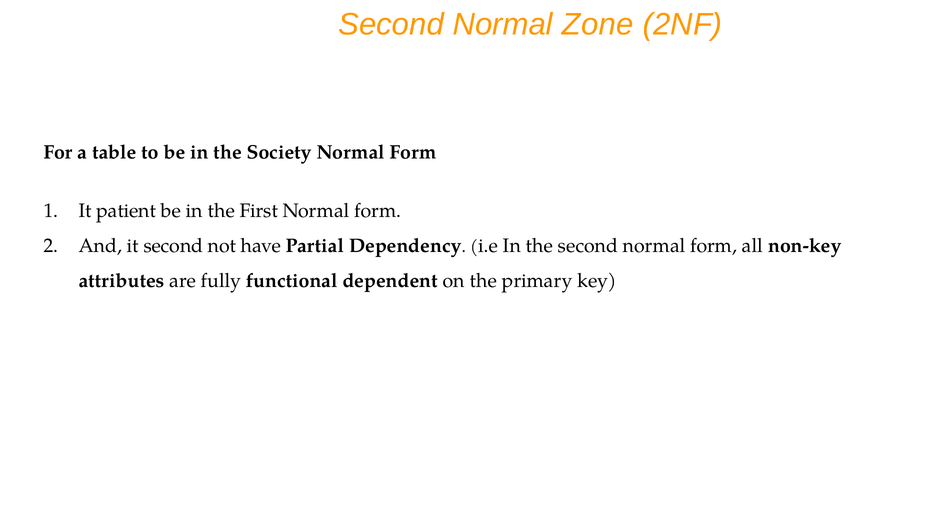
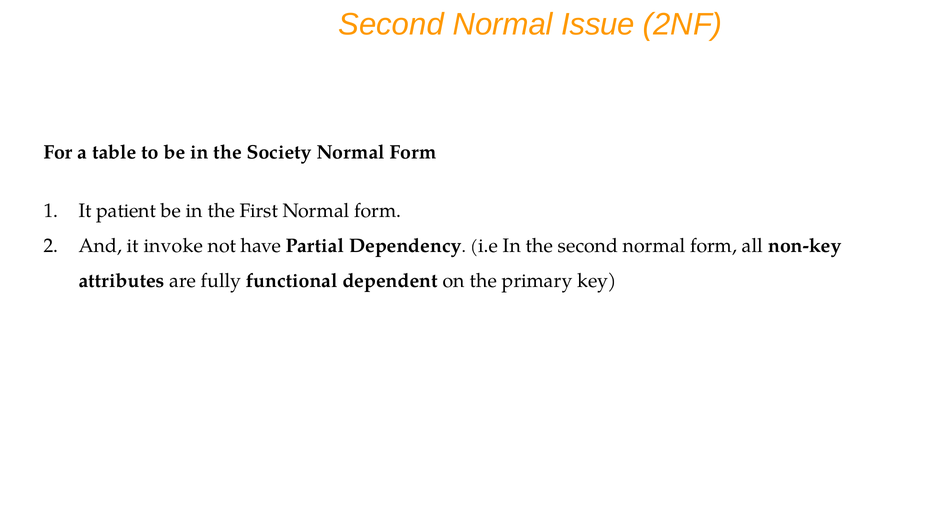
Zone: Zone -> Issue
it second: second -> invoke
